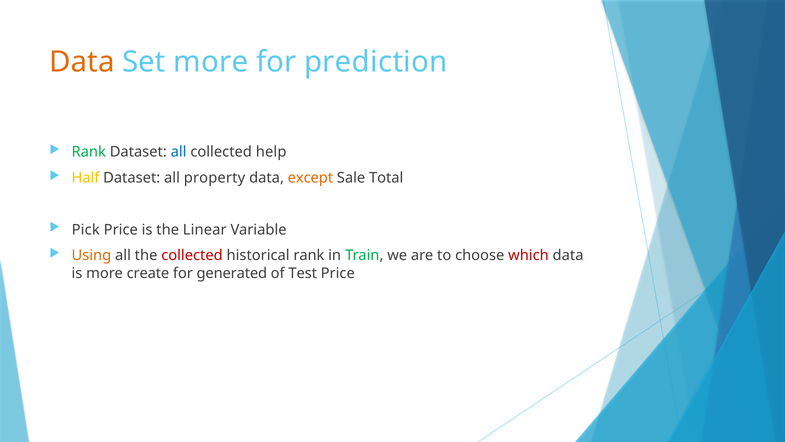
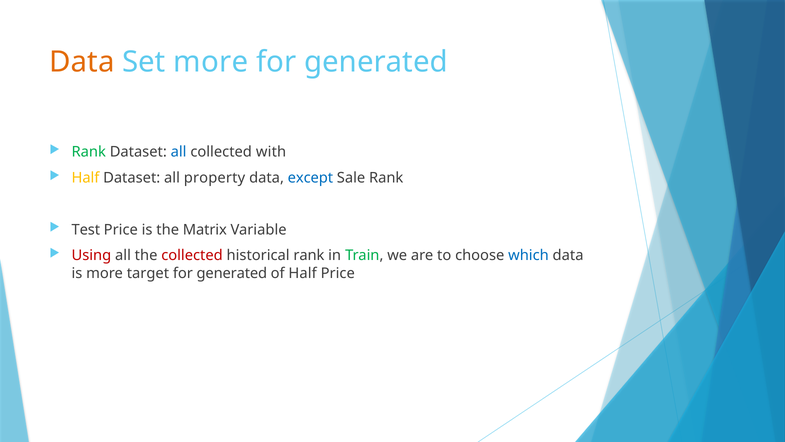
prediction at (376, 62): prediction -> generated
help: help -> with
except colour: orange -> blue
Sale Total: Total -> Rank
Pick: Pick -> Test
Linear: Linear -> Matrix
Using colour: orange -> red
which colour: red -> blue
create: create -> target
of Test: Test -> Half
